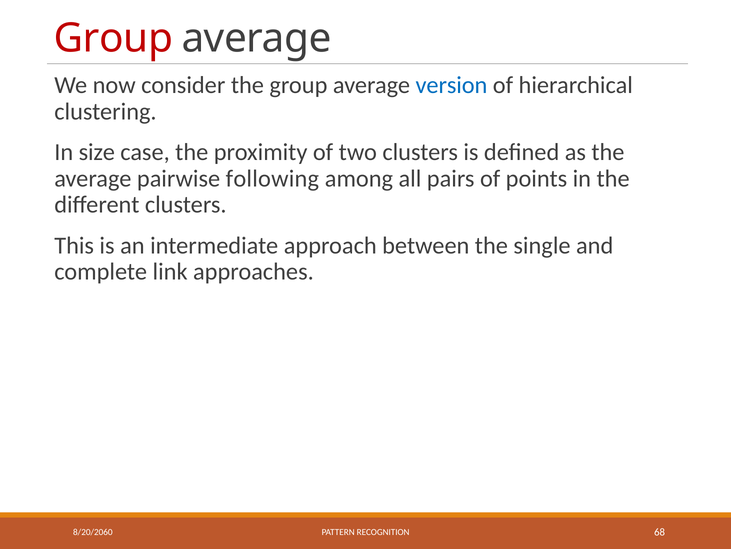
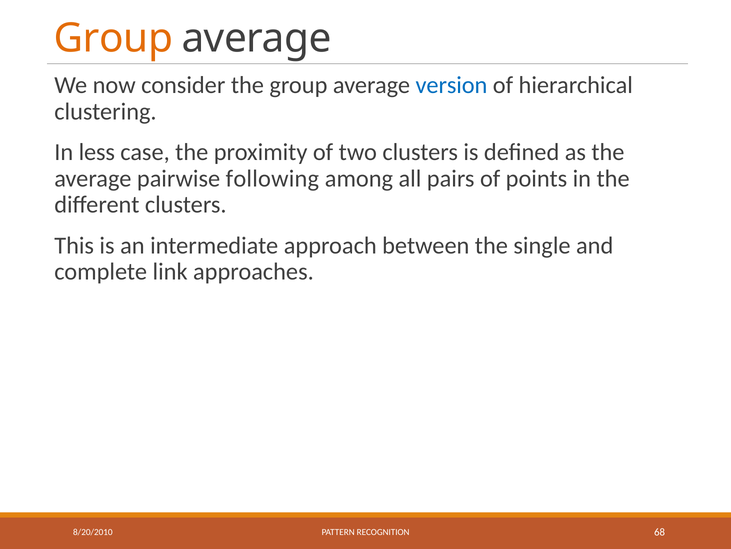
Group at (113, 38) colour: red -> orange
size: size -> less
8/20/2060: 8/20/2060 -> 8/20/2010
